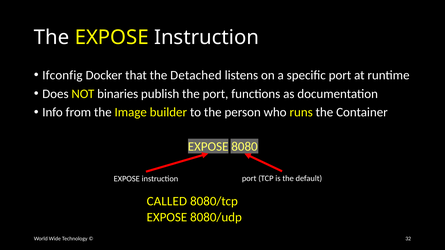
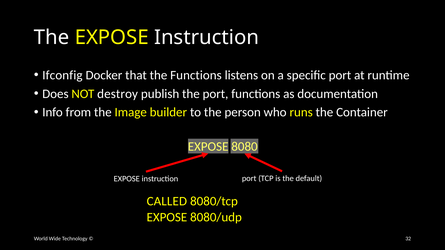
the Detached: Detached -> Functions
binaries: binaries -> destroy
